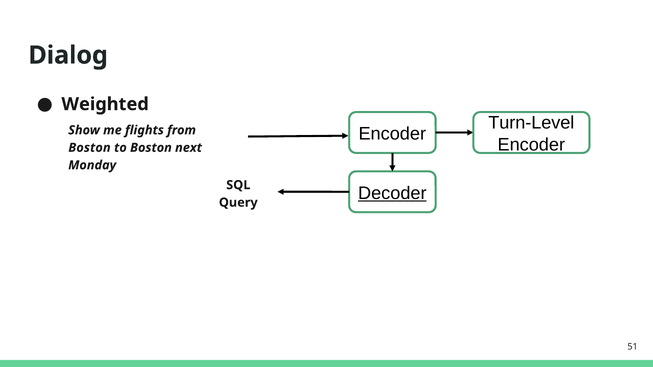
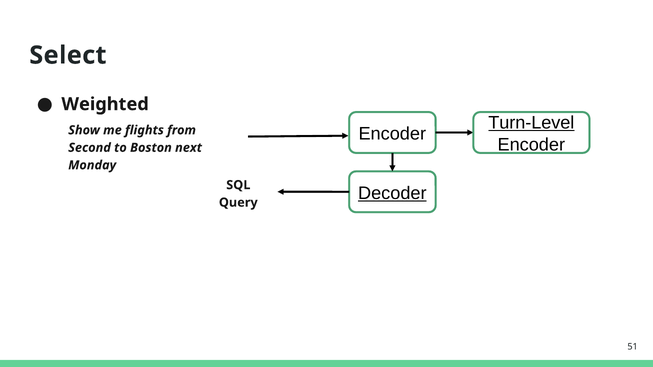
Dialog: Dialog -> Select
Turn-Level underline: none -> present
Boston at (89, 148): Boston -> Second
